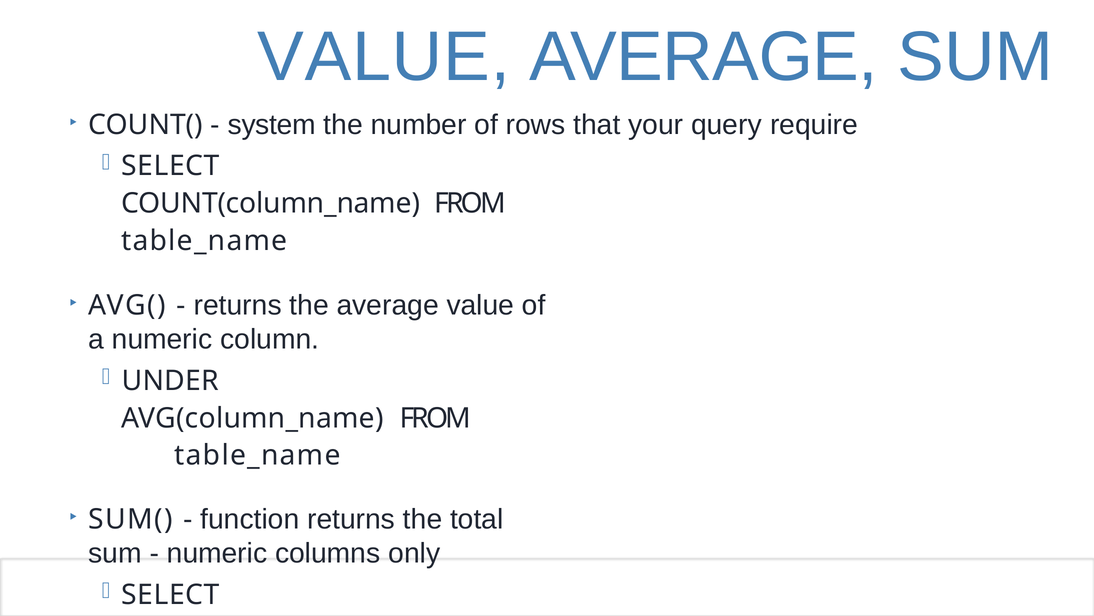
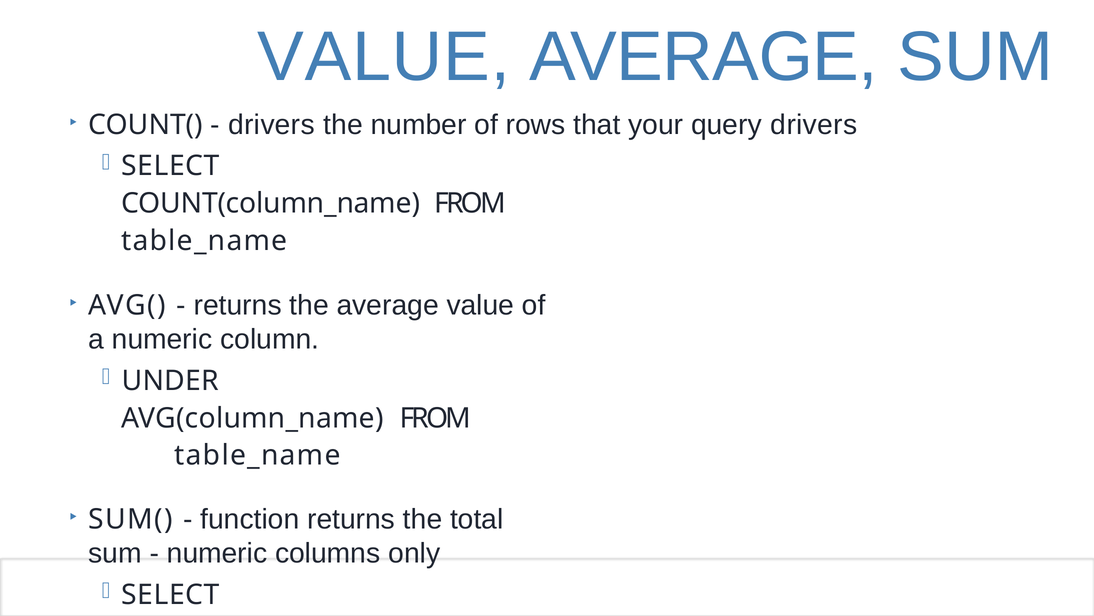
system at (272, 125): system -> drivers
query require: require -> drivers
